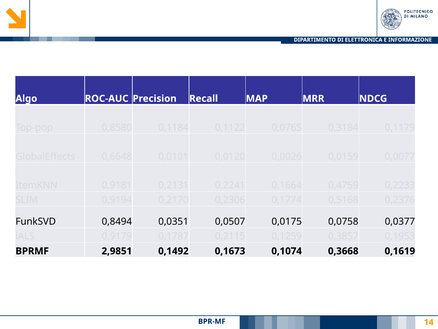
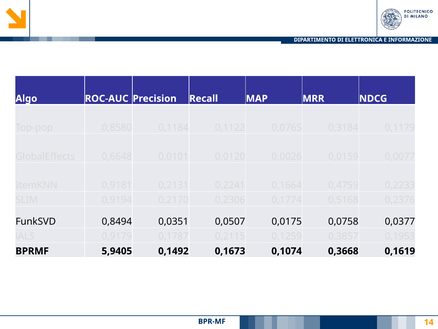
2,9851: 2,9851 -> 5,9405
